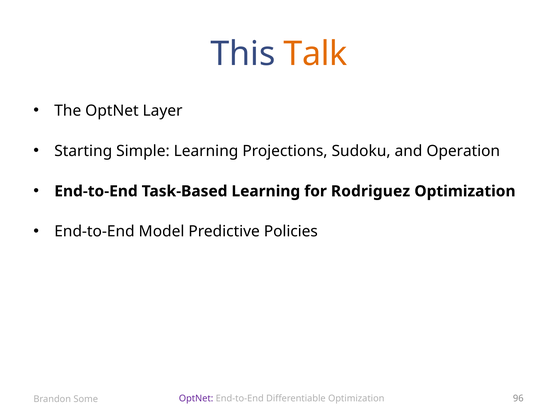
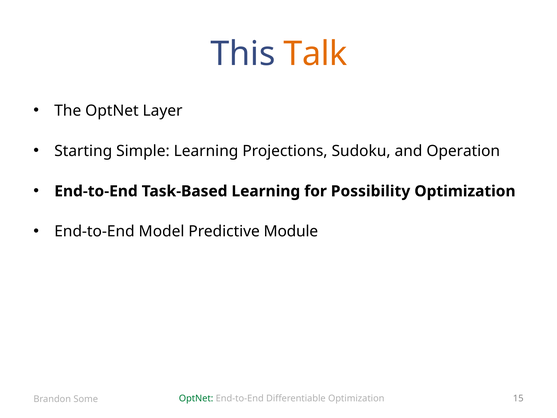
Rodriguez: Rodriguez -> Possibility
Policies: Policies -> Module
OptNet at (196, 398) colour: purple -> green
96: 96 -> 15
